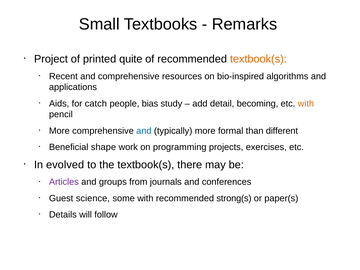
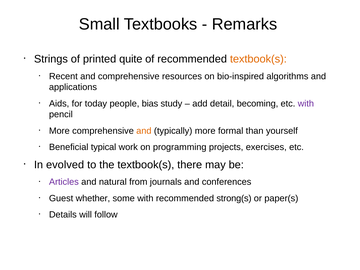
Project: Project -> Strings
catch: catch -> today
with at (306, 104) colour: orange -> purple
and at (144, 131) colour: blue -> orange
different: different -> yourself
shape: shape -> typical
groups: groups -> natural
science: science -> whether
